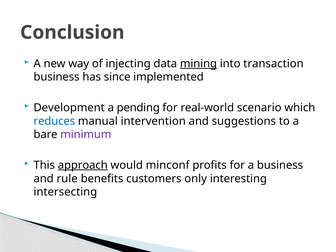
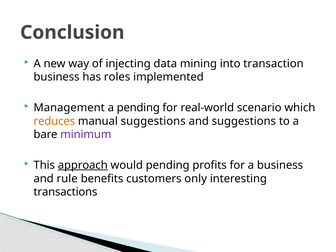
mining underline: present -> none
since: since -> roles
Development: Development -> Management
reduces colour: blue -> orange
manual intervention: intervention -> suggestions
would minconf: minconf -> pending
intersecting: intersecting -> transactions
